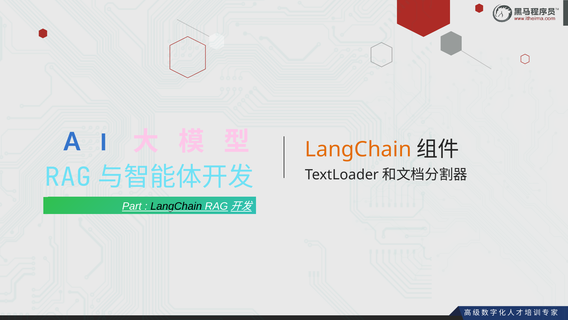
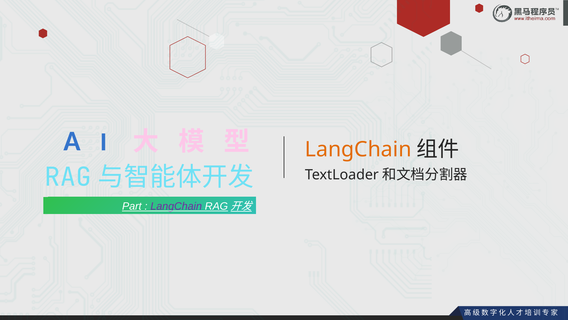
LangChain at (176, 206) colour: black -> purple
